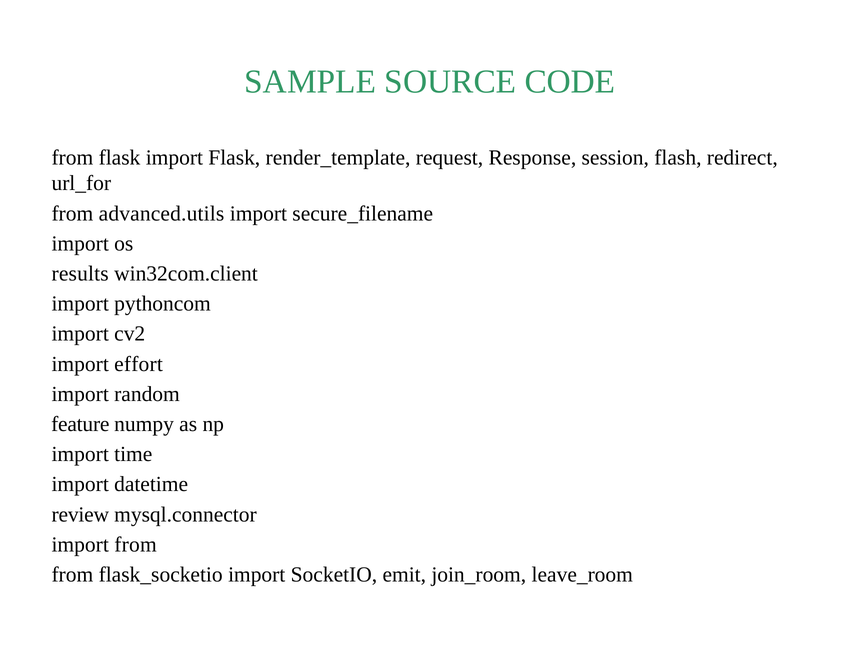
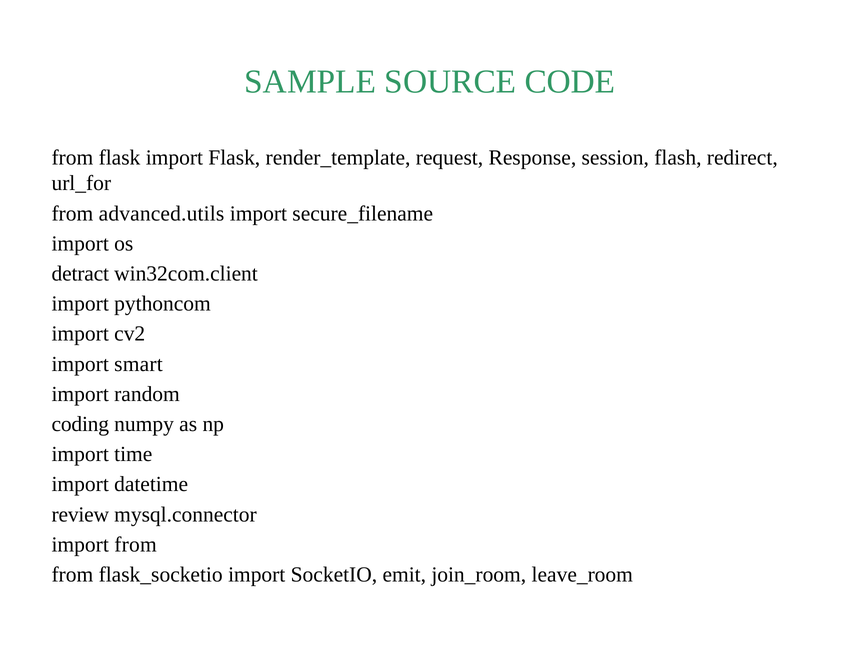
results: results -> detract
effort: effort -> smart
feature: feature -> coding
